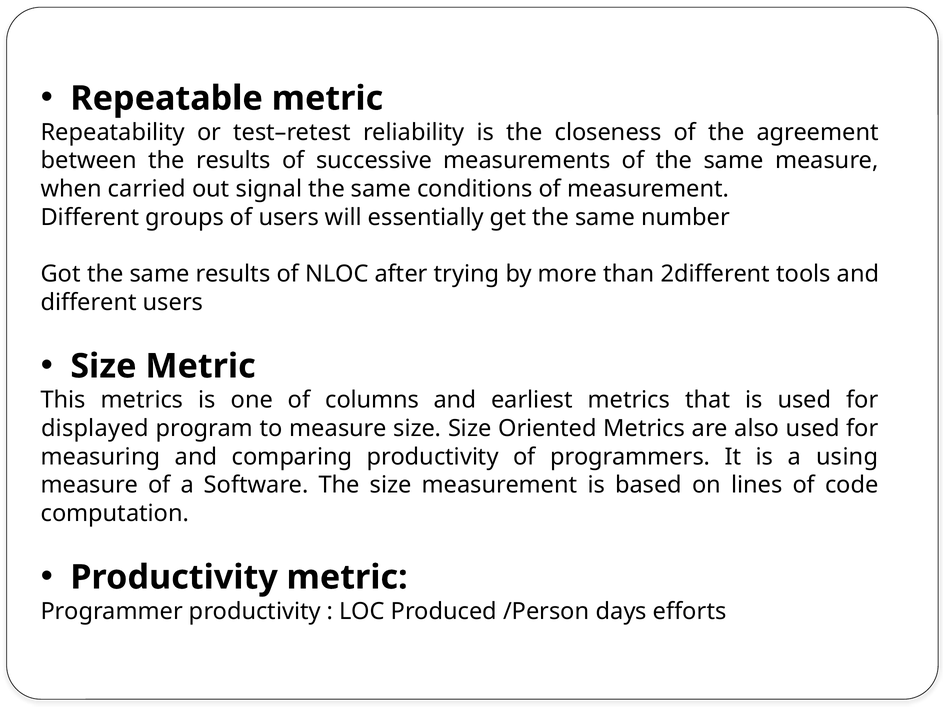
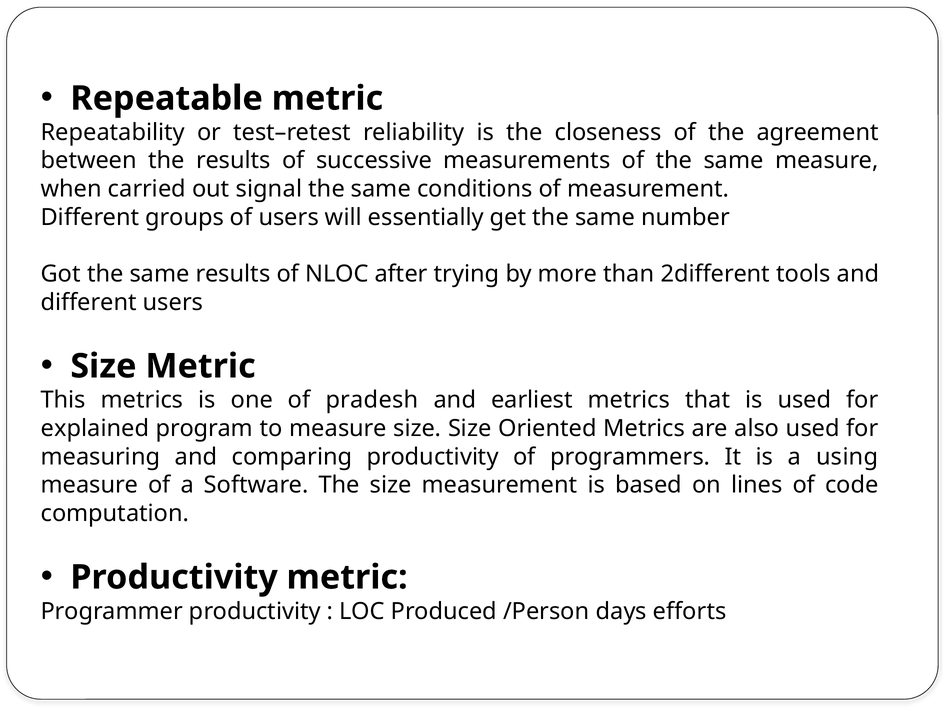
columns: columns -> pradesh
displayed: displayed -> explained
